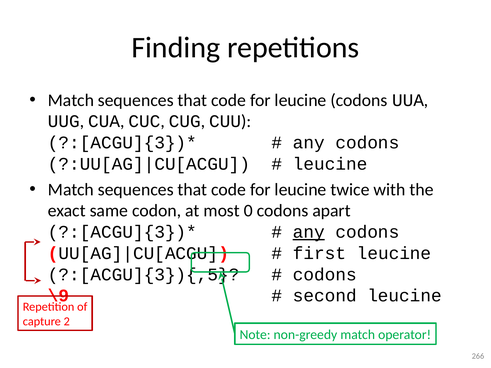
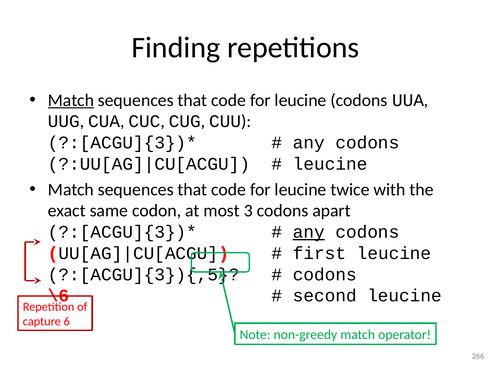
Match at (71, 100) underline: none -> present
0: 0 -> 3
\9: \9 -> \6
2: 2 -> 6
